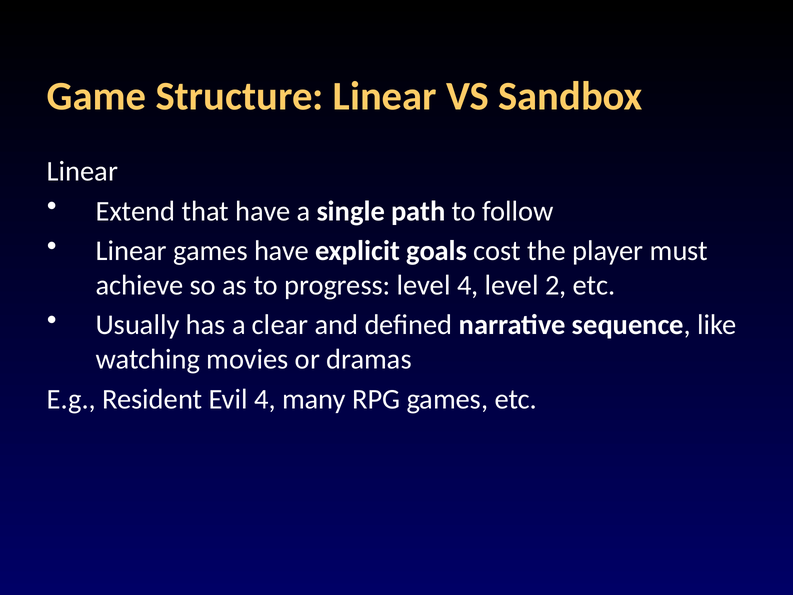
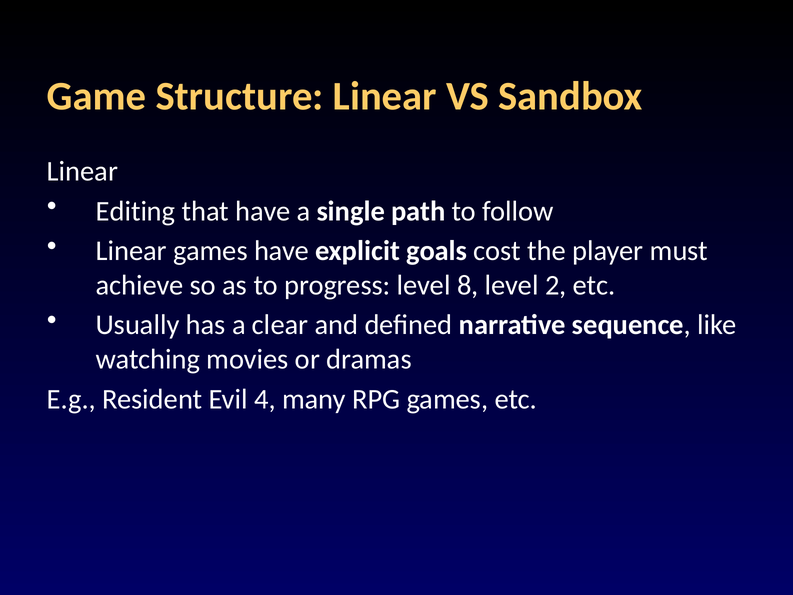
Extend: Extend -> Editing
level 4: 4 -> 8
